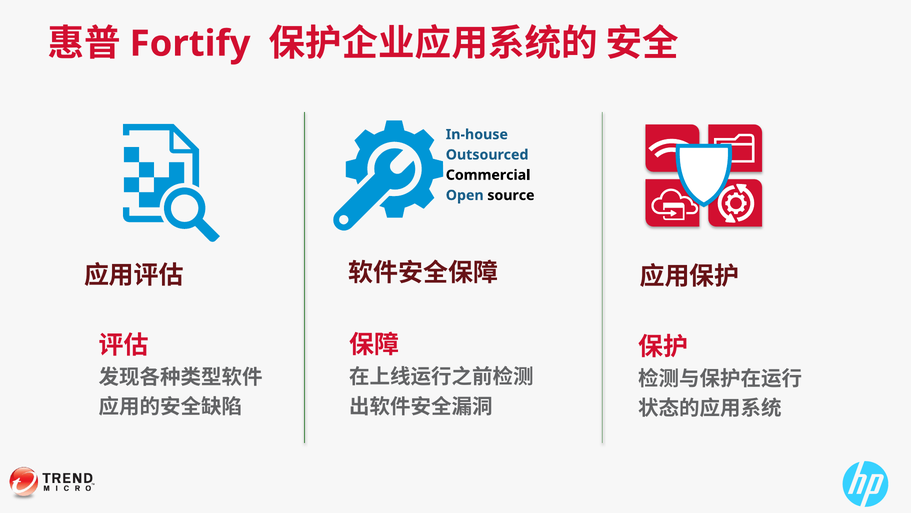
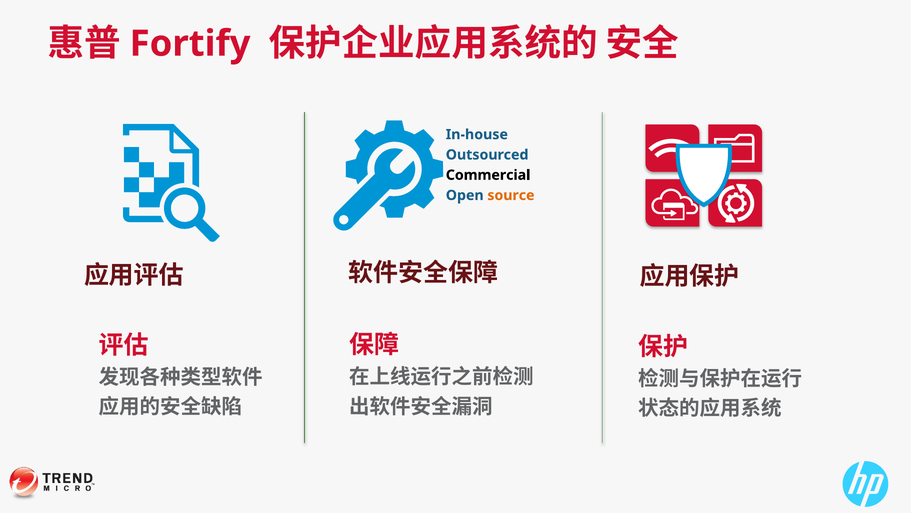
source colour: black -> orange
